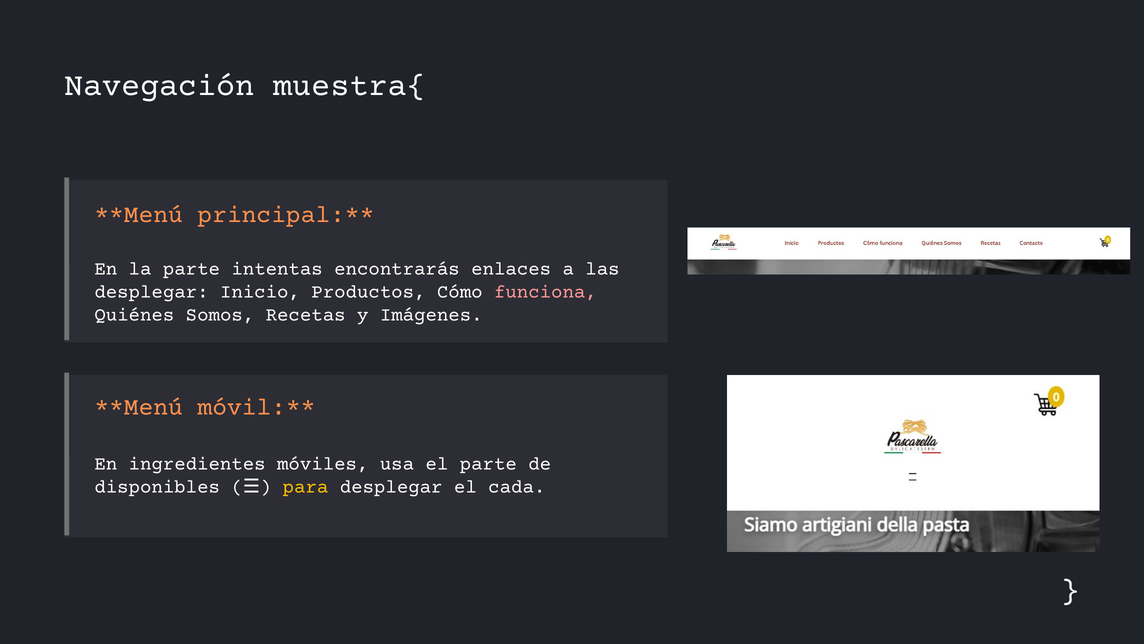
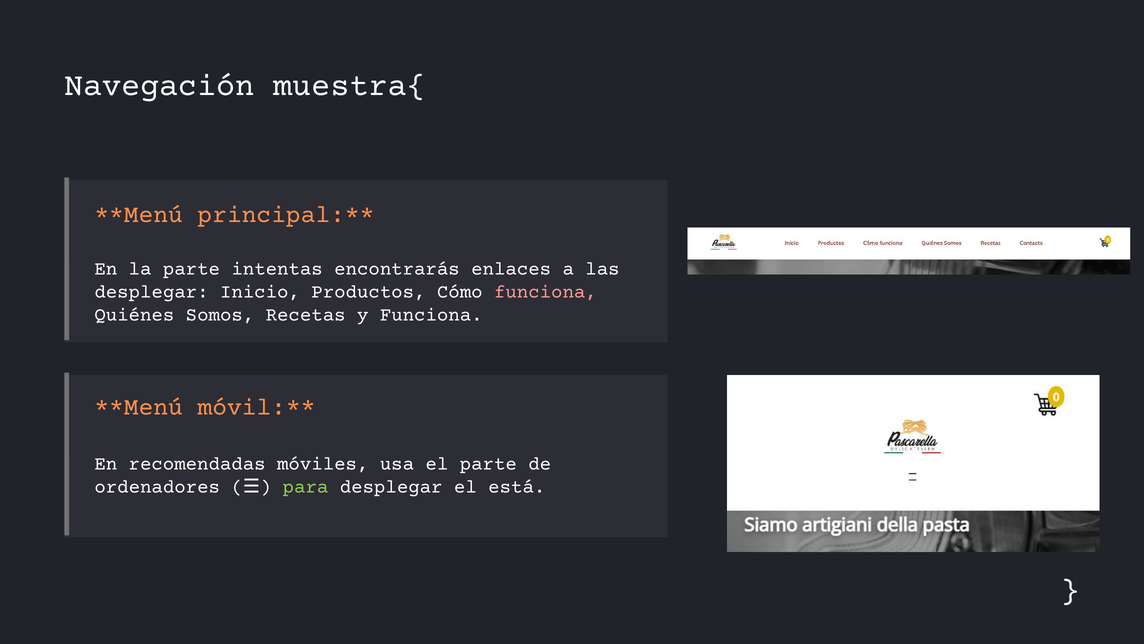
y Imágenes: Imágenes -> Funciona
ingredientes: ingredientes -> recomendadas
disponibles: disponibles -> ordenadores
para colour: yellow -> light green
cada: cada -> está
